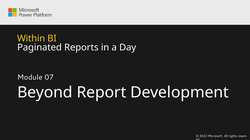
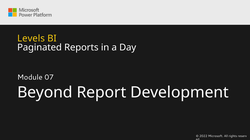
Within: Within -> Levels
